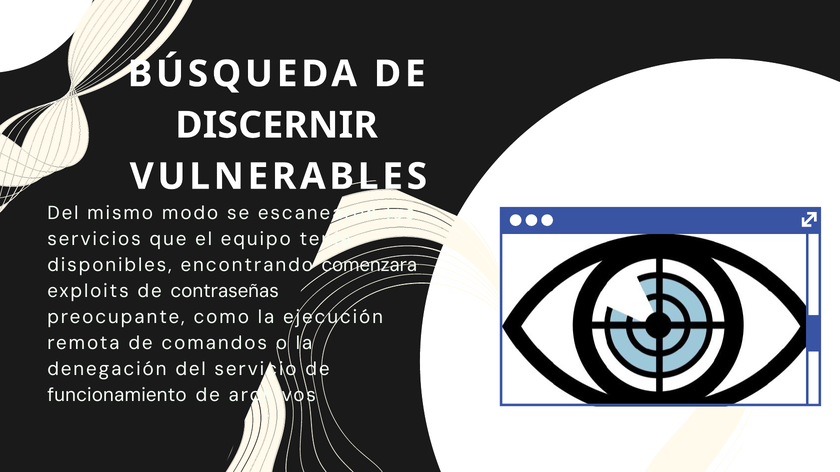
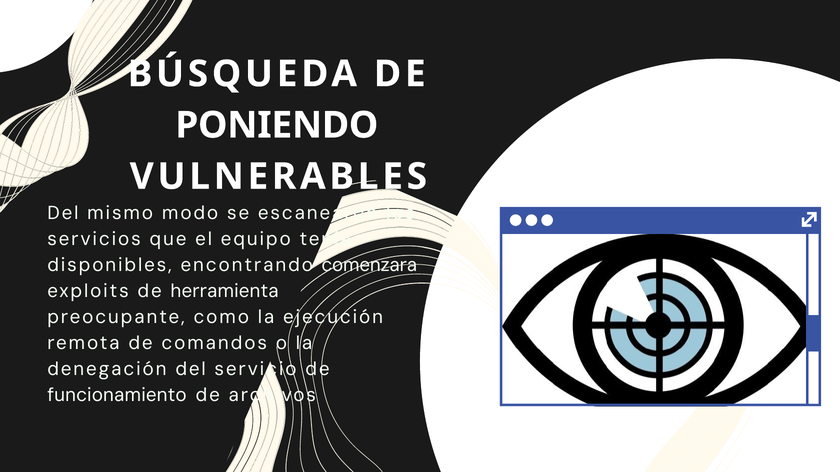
DISCERNIR: DISCERNIR -> PONIENDO
contraseñas: contraseñas -> herramienta
